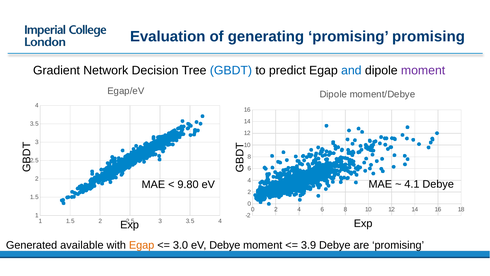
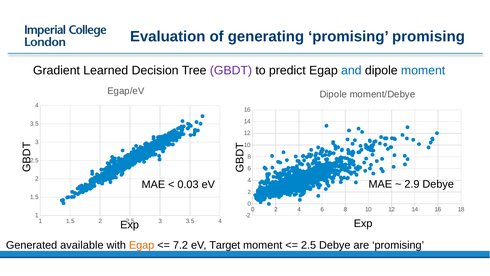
Network: Network -> Learned
GBDT colour: blue -> purple
moment at (423, 70) colour: purple -> blue
9.80: 9.80 -> 0.03
4.1: 4.1 -> 2.9
3.0: 3.0 -> 7.2
eV Debye: Debye -> Target
3.9 at (309, 245): 3.9 -> 2.5
